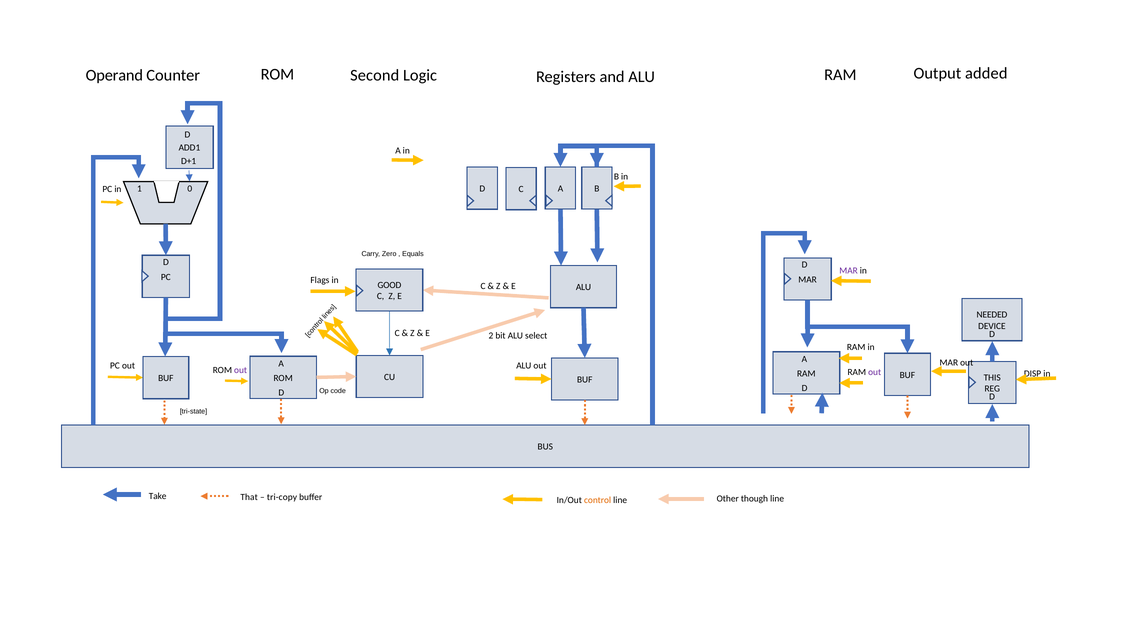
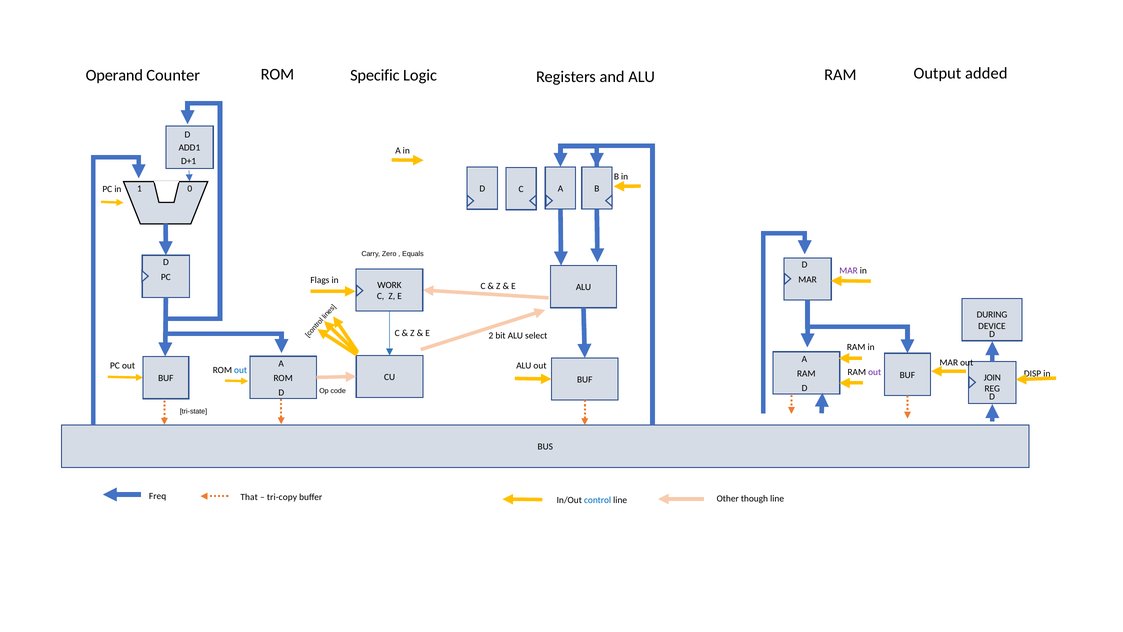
Second: Second -> Specific
GOOD: GOOD -> WORK
NEEDED: NEEDED -> DURING
out at (241, 370) colour: purple -> blue
THIS: THIS -> JOIN
Take: Take -> Freq
control colour: orange -> blue
